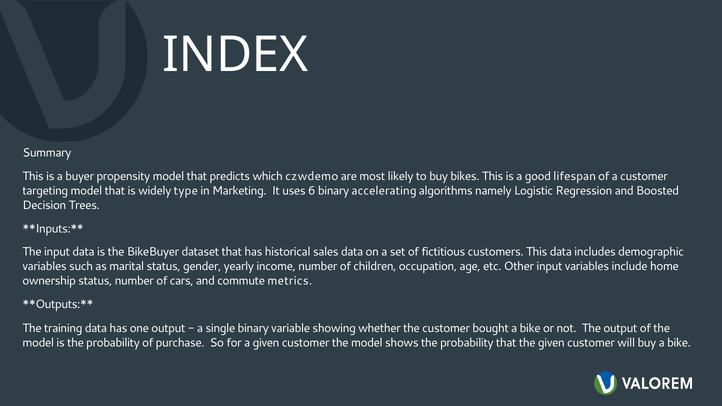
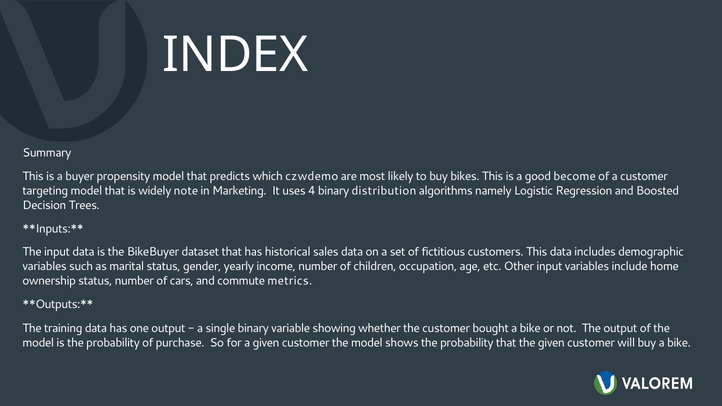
lifespan: lifespan -> become
type: type -> note
6: 6 -> 4
accelerating: accelerating -> distribution
